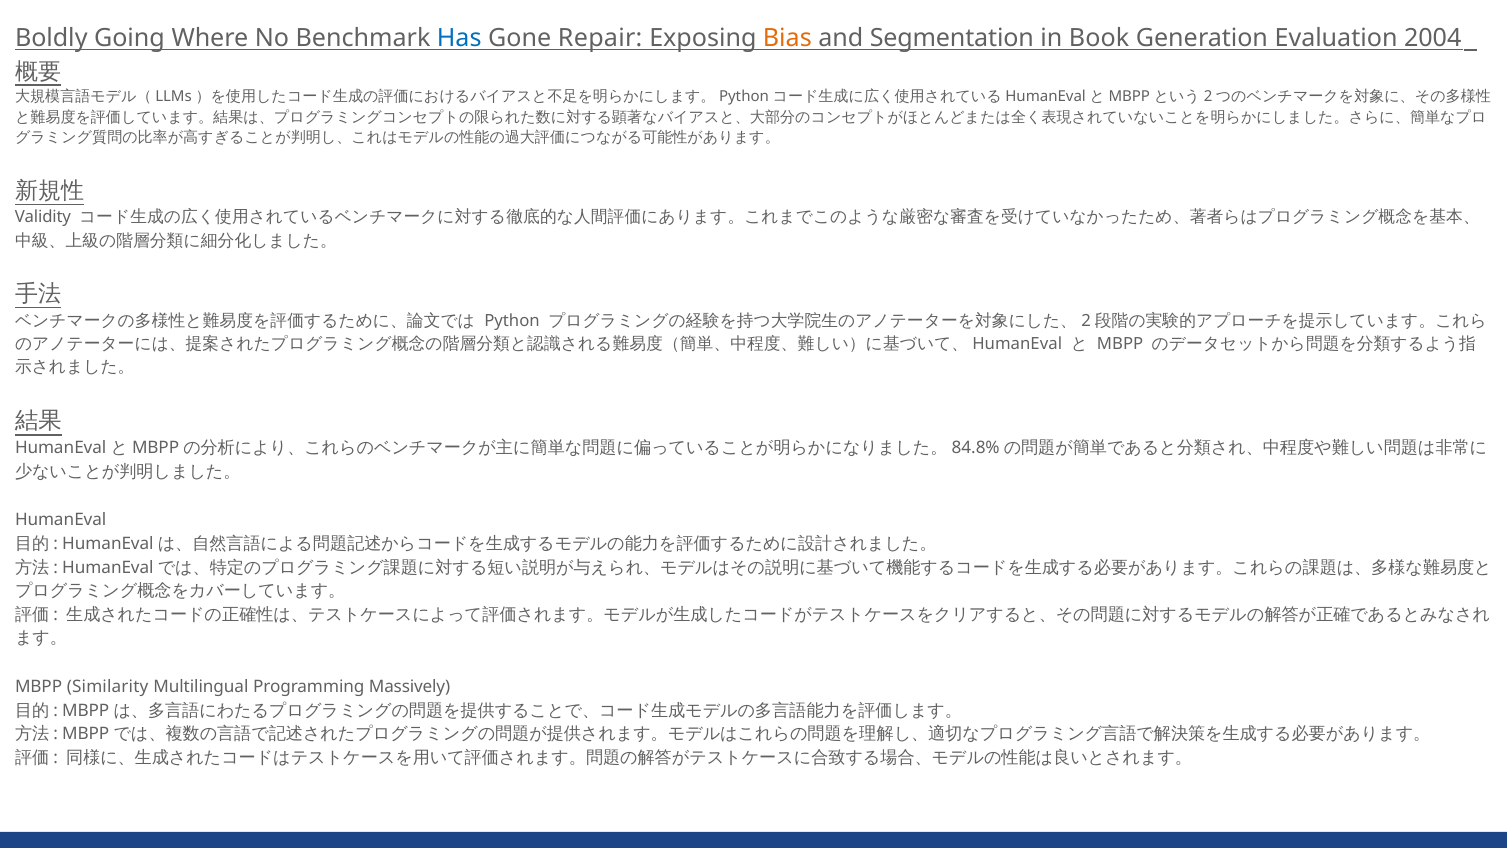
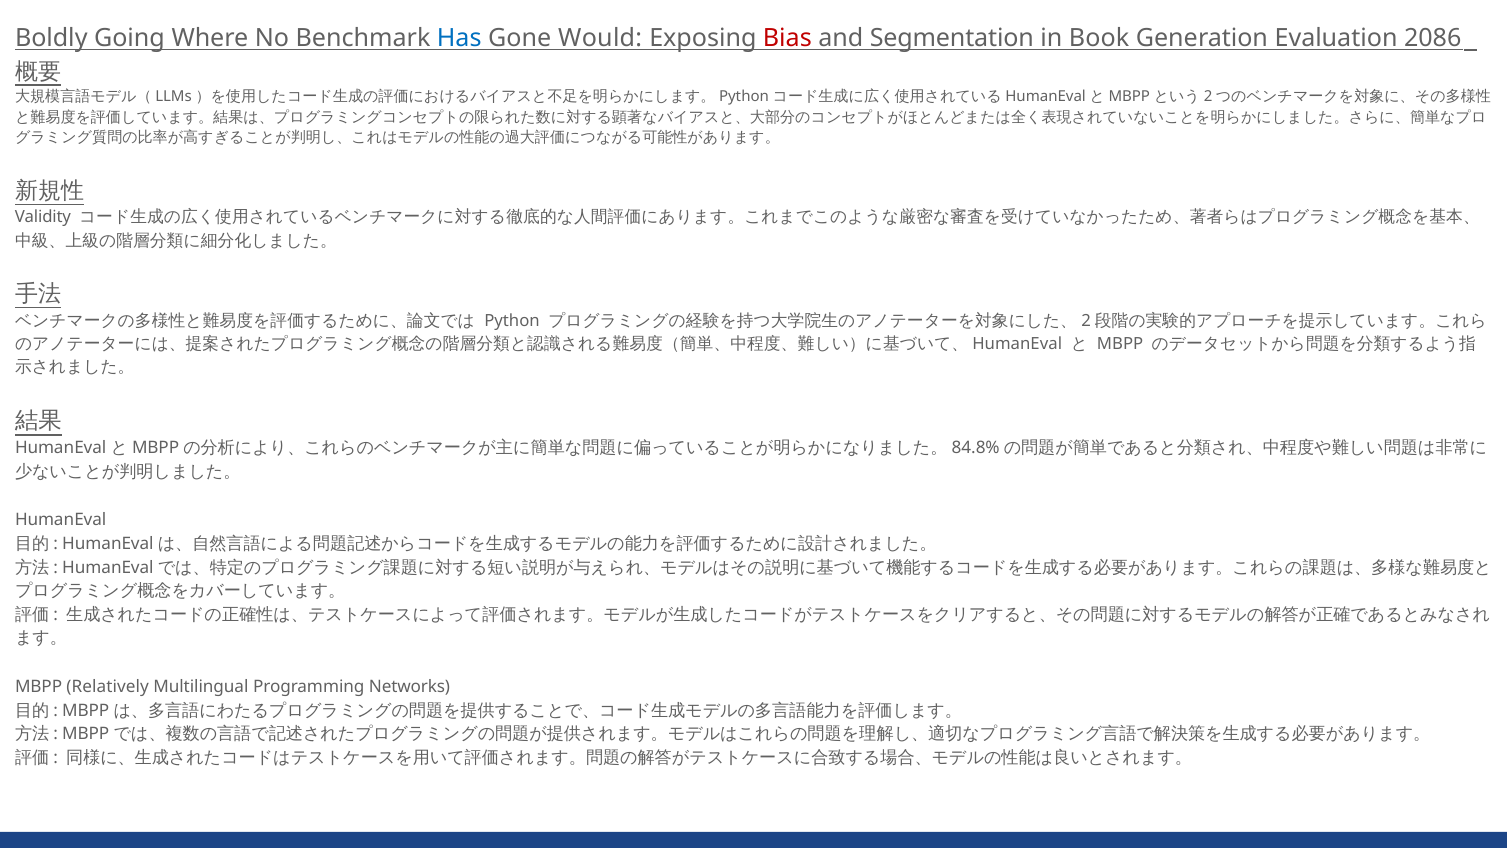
Repair: Repair -> Would
Bias colour: orange -> red
2004: 2004 -> 2086
Similarity: Similarity -> Relatively
Massively: Massively -> Networks
